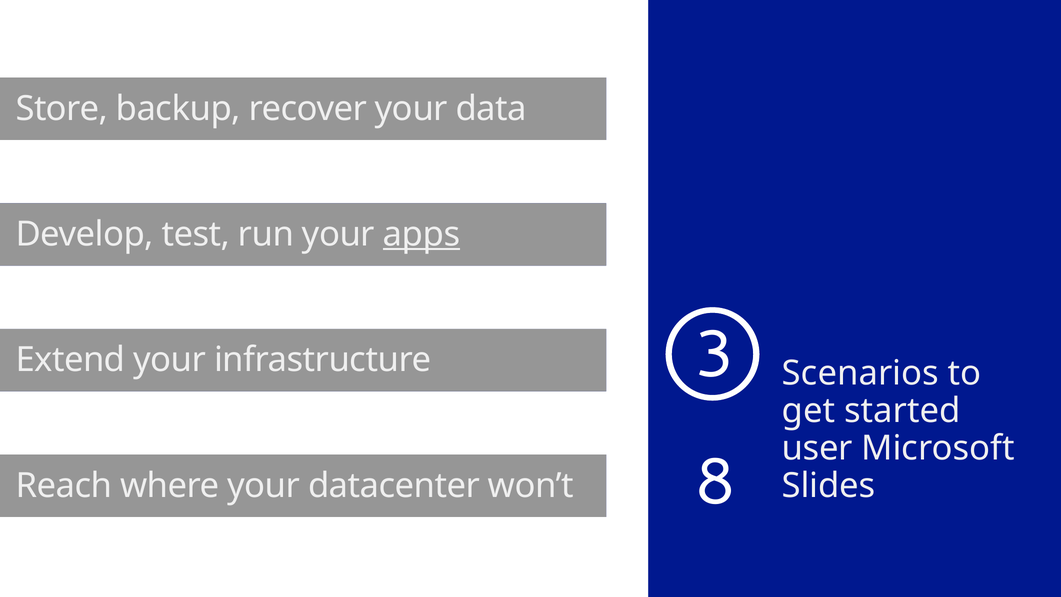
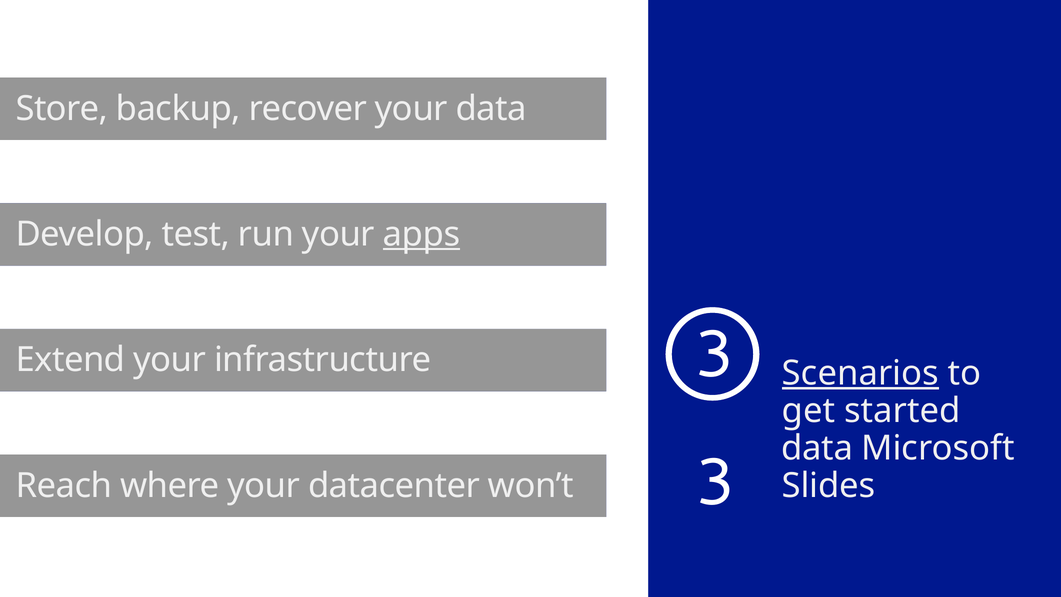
Scenarios underline: none -> present
user at (817, 448): user -> data
8 at (715, 482): 8 -> 3
